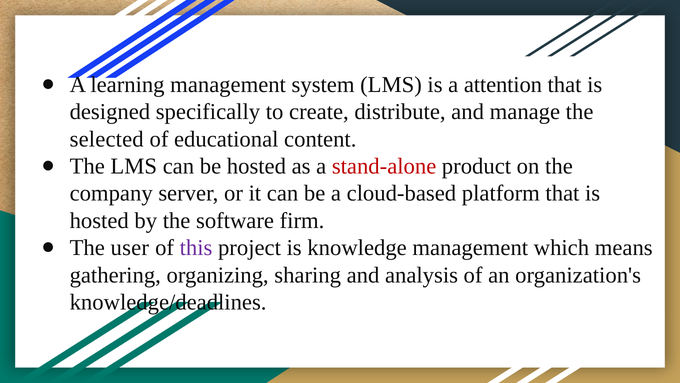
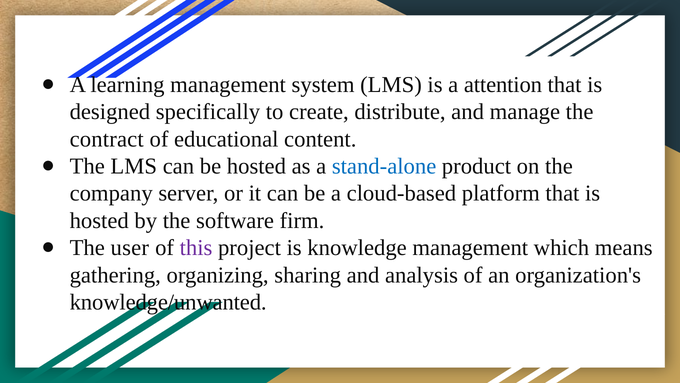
selected: selected -> contract
stand-alone colour: red -> blue
knowledge/deadlines: knowledge/deadlines -> knowledge/unwanted
